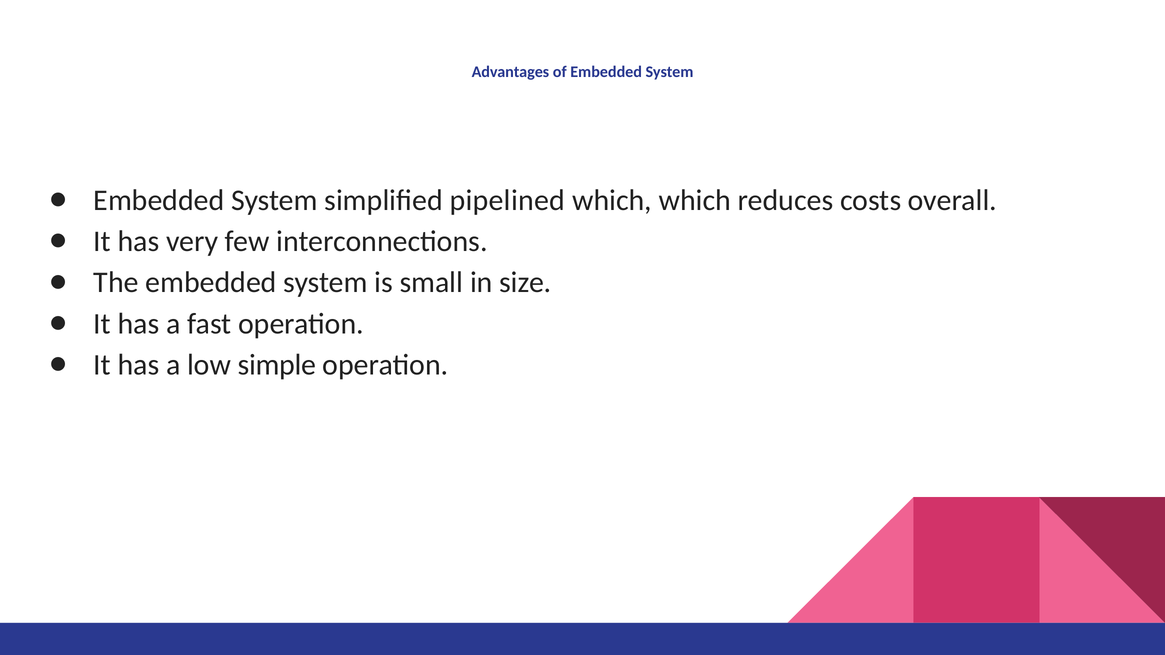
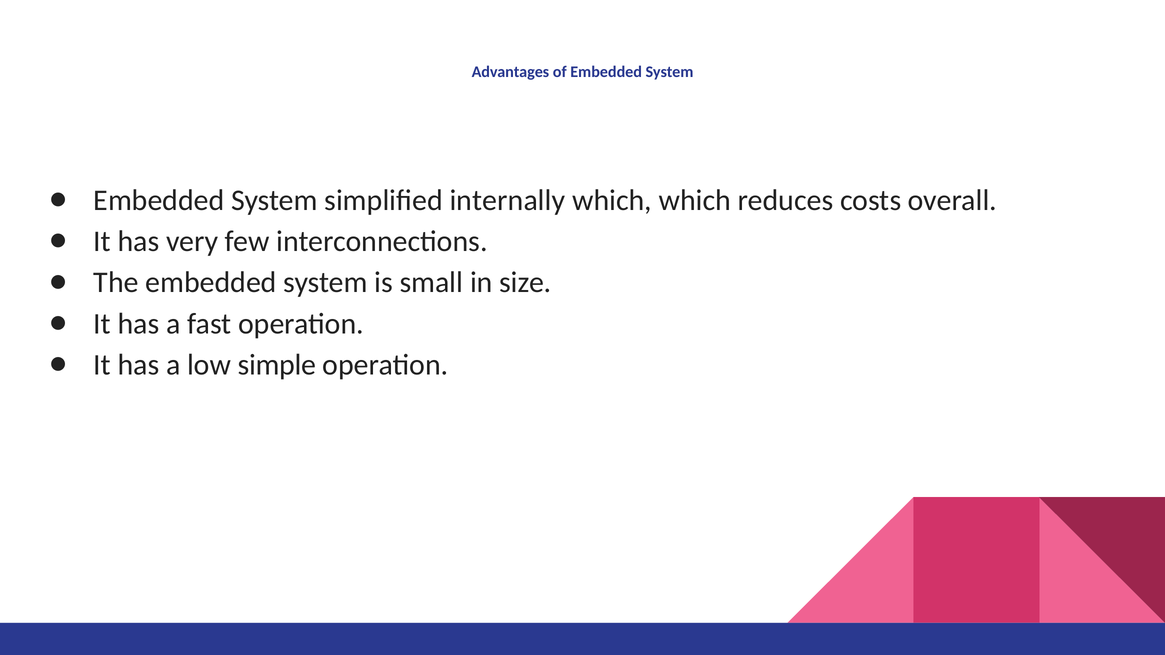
pipelined: pipelined -> internally
